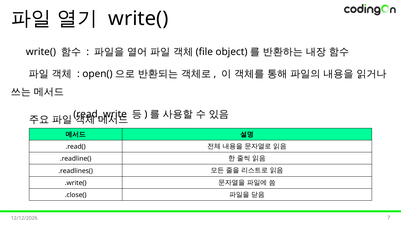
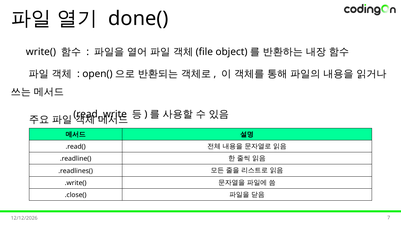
write( at (138, 19): write( -> done(
